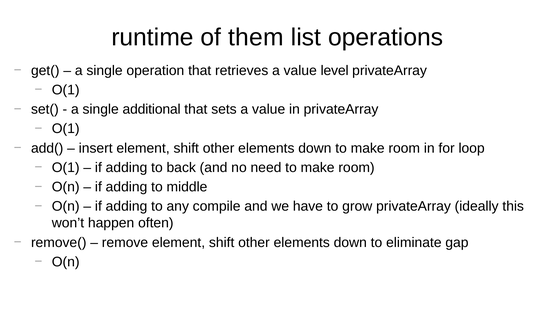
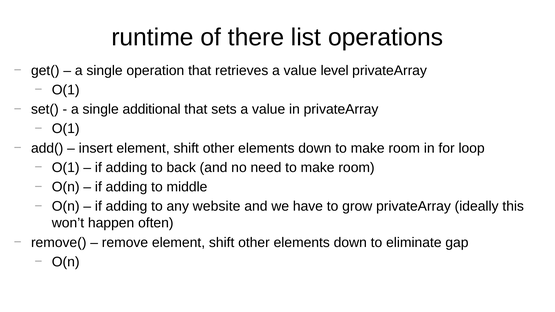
them: them -> there
compile: compile -> website
